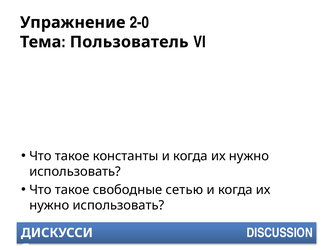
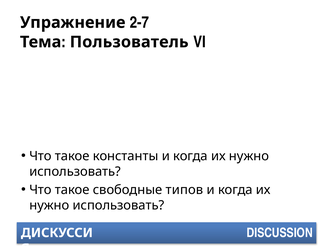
2-0: 2-0 -> 2-7
сетью: сетью -> типов
